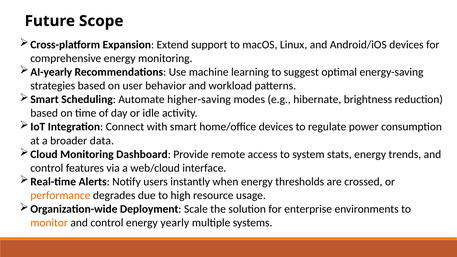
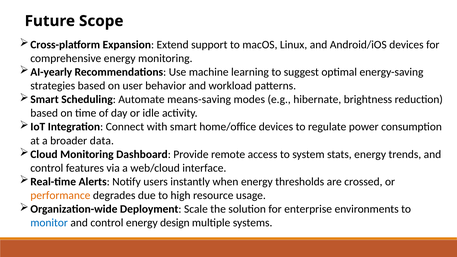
higher-saving: higher-saving -> means-saving
monitor colour: orange -> blue
yearly: yearly -> design
